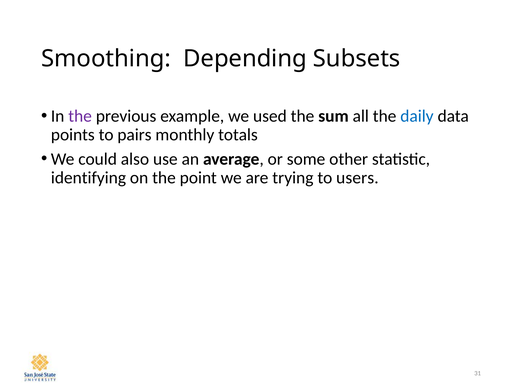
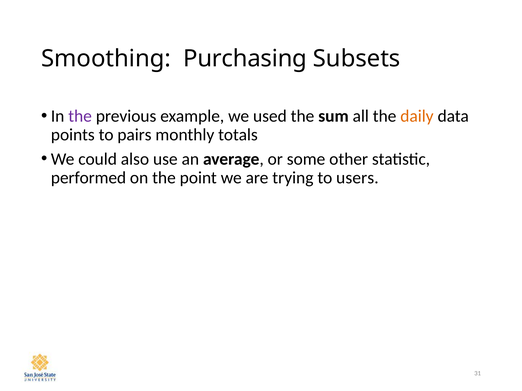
Depending: Depending -> Purchasing
daily colour: blue -> orange
identifying: identifying -> performed
